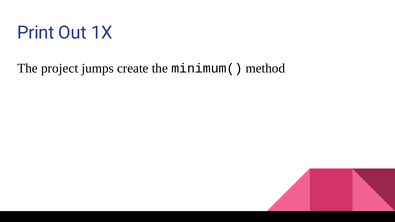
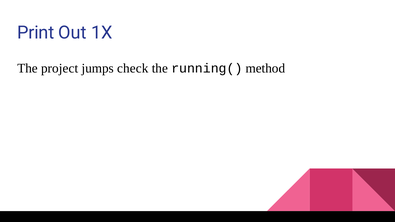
create: create -> check
minimum(: minimum( -> running(
